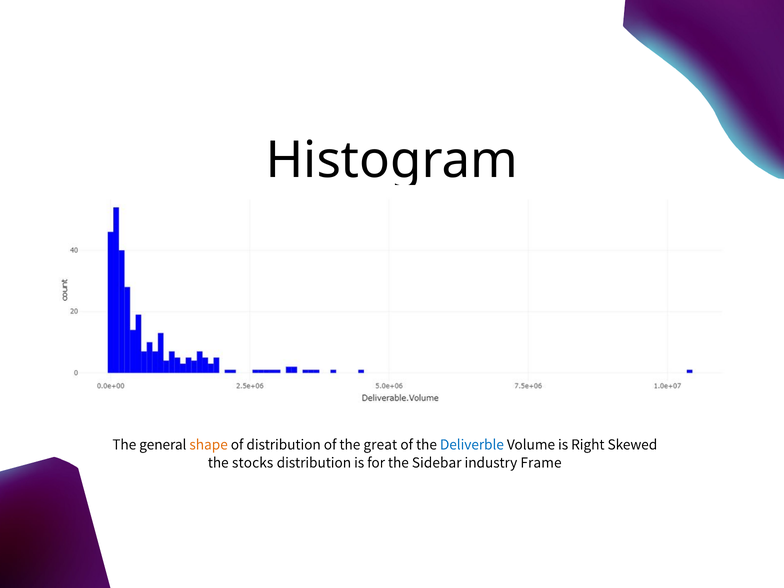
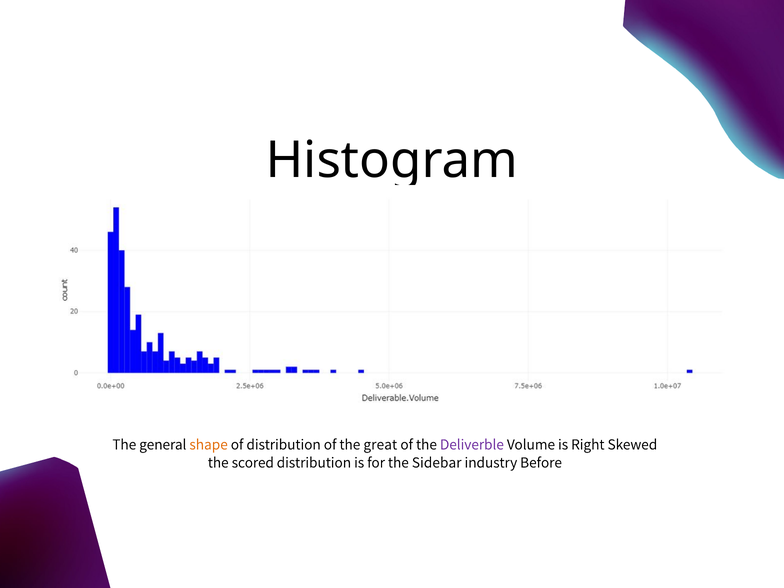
Deliverble colour: blue -> purple
stocks: stocks -> scored
Frame: Frame -> Before
